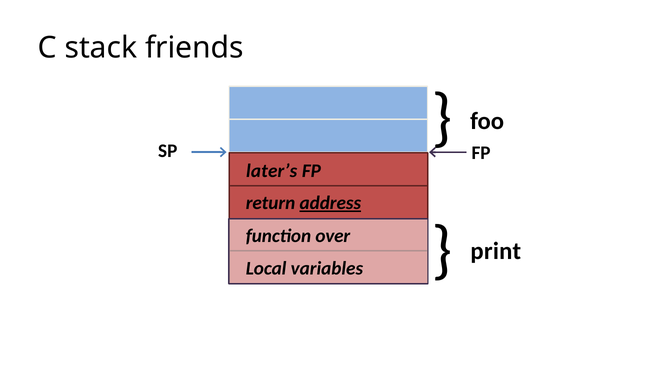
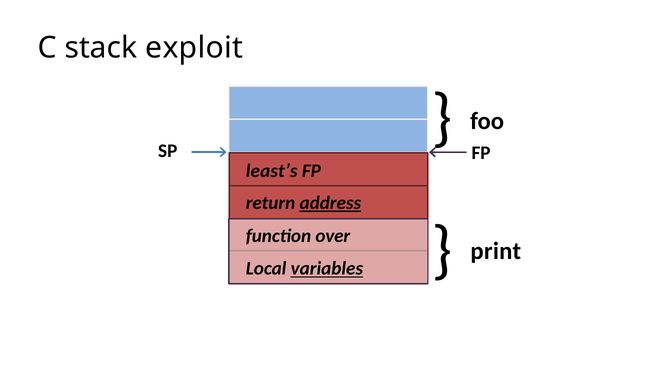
friends: friends -> exploit
later’s: later’s -> least’s
variables underline: none -> present
